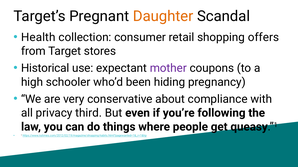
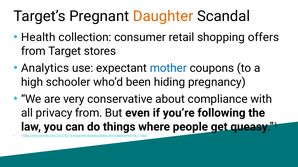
Historical: Historical -> Analytics
mother colour: purple -> blue
privacy third: third -> from
